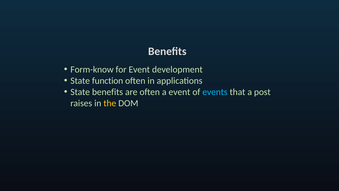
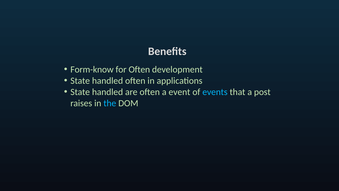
for Event: Event -> Often
function at (108, 81): function -> handled
benefits at (108, 92): benefits -> handled
the colour: yellow -> light blue
